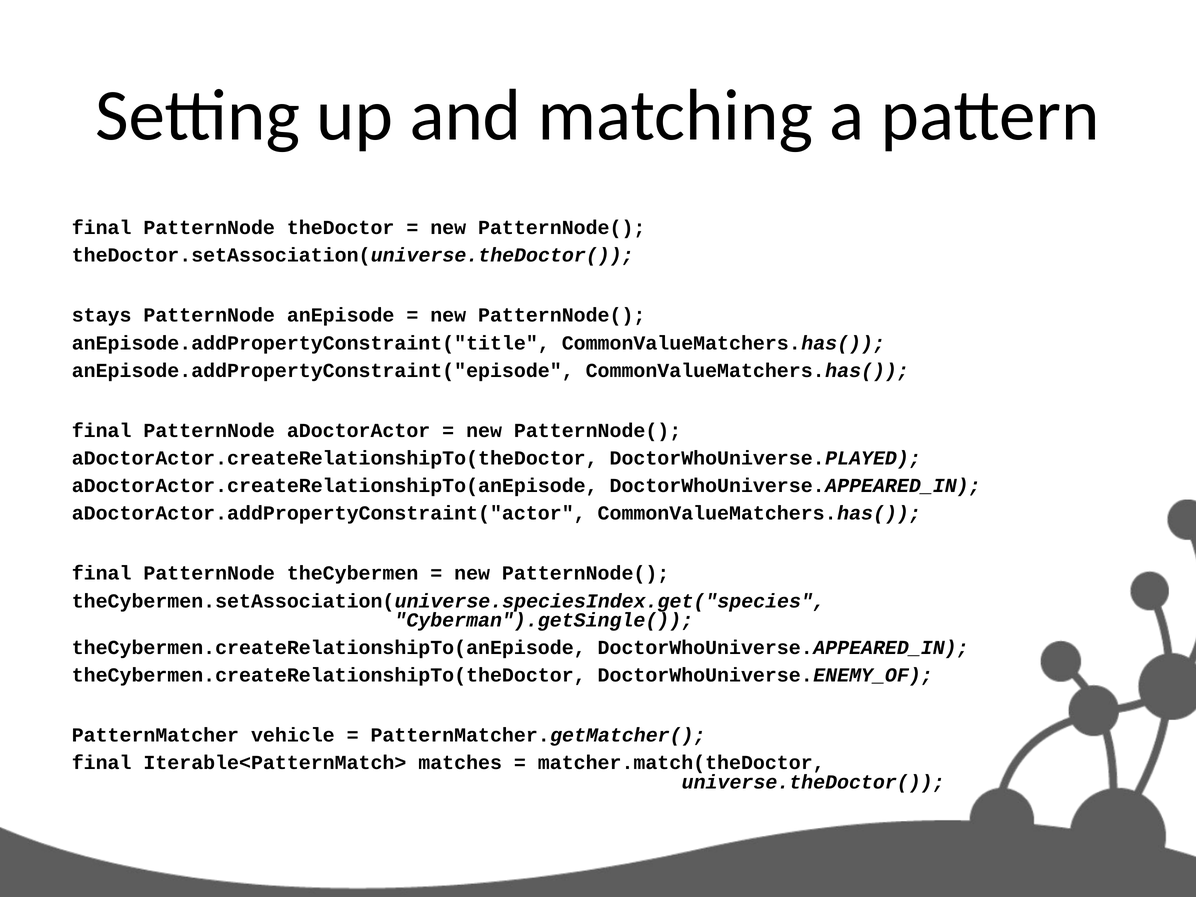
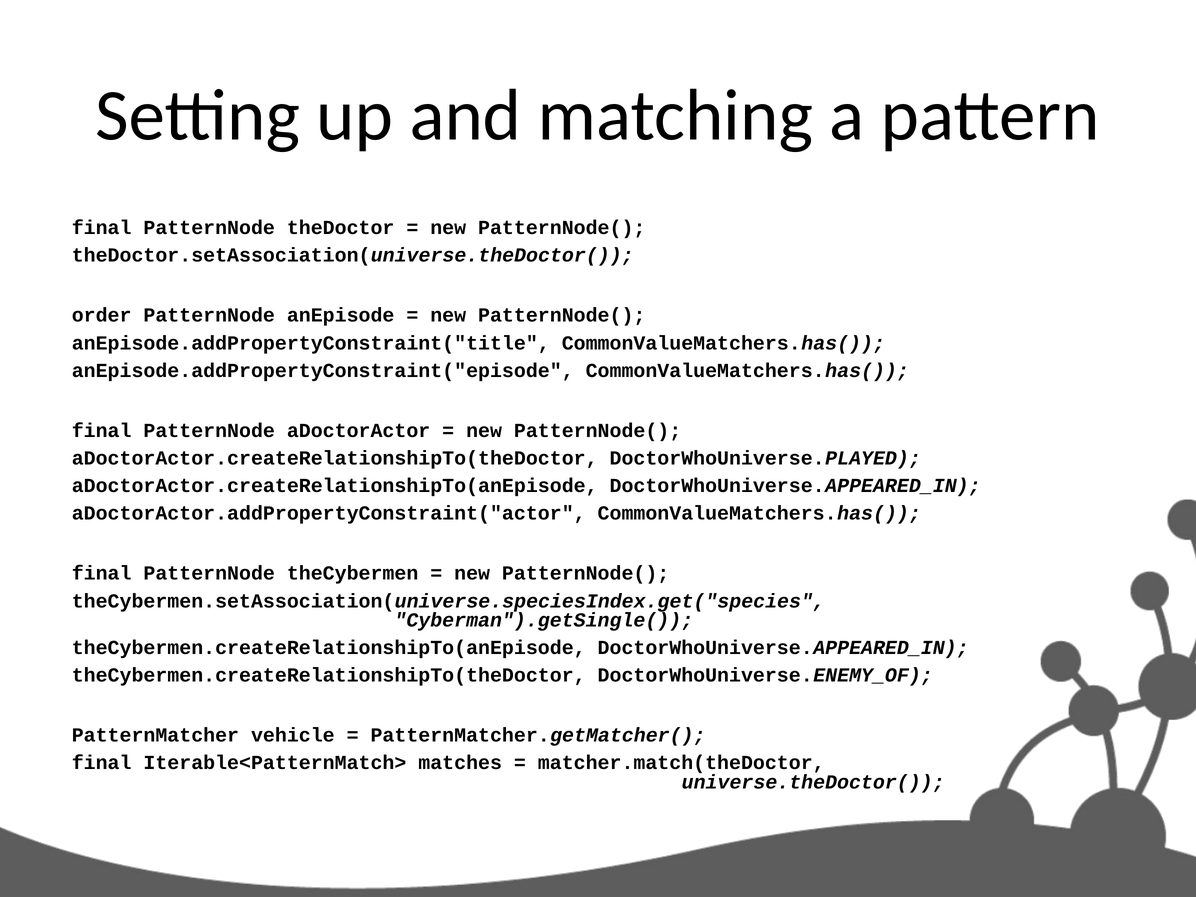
stays: stays -> order
